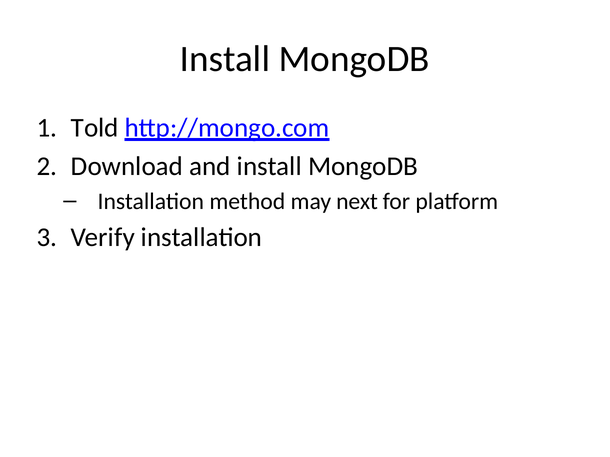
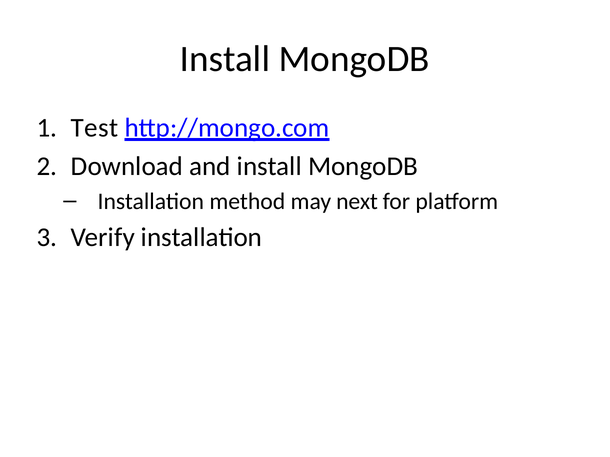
Told: Told -> Test
